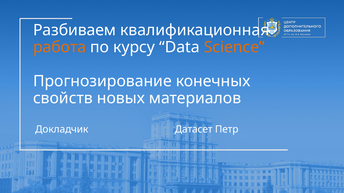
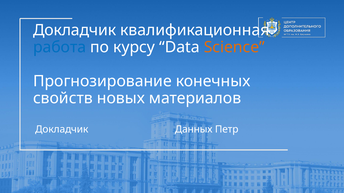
Разбиваем at (75, 30): Разбиваем -> Докладчик
работа colour: orange -> blue
Датасет: Датасет -> Данных
